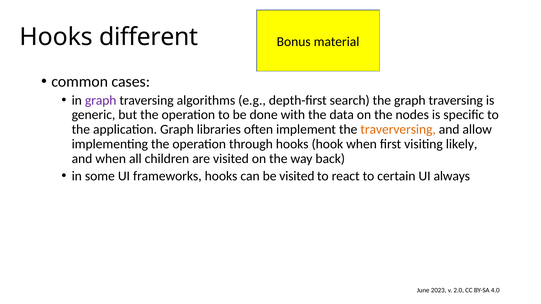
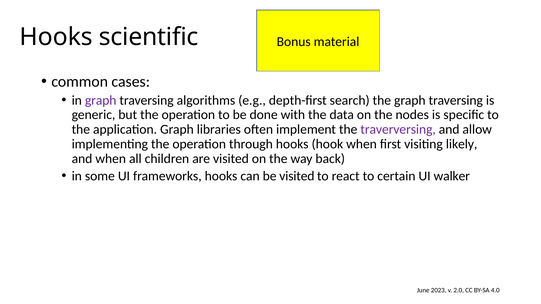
different: different -> scientific
traverversing colour: orange -> purple
always: always -> walker
